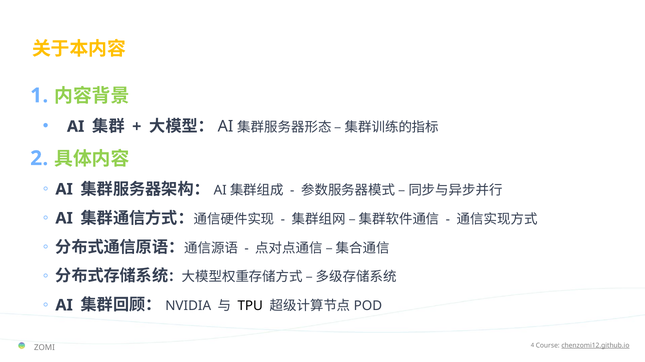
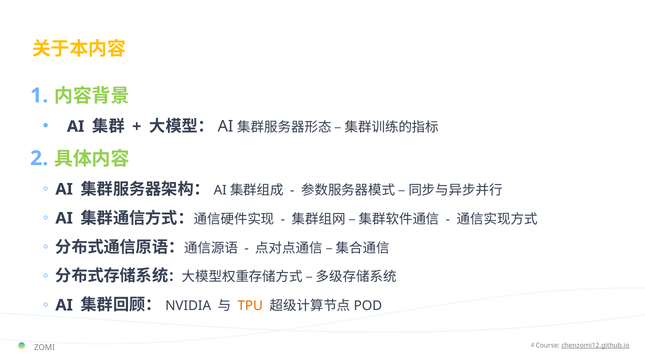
TPU colour: black -> orange
